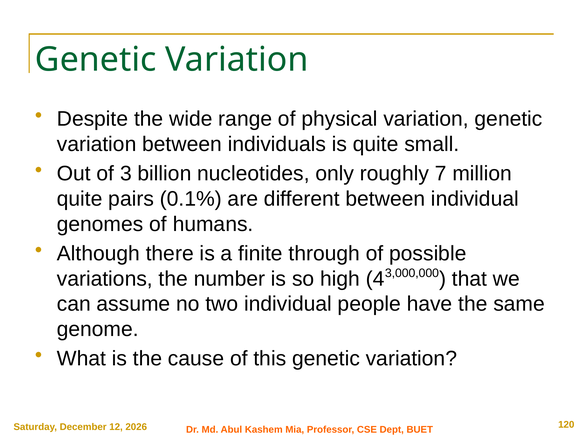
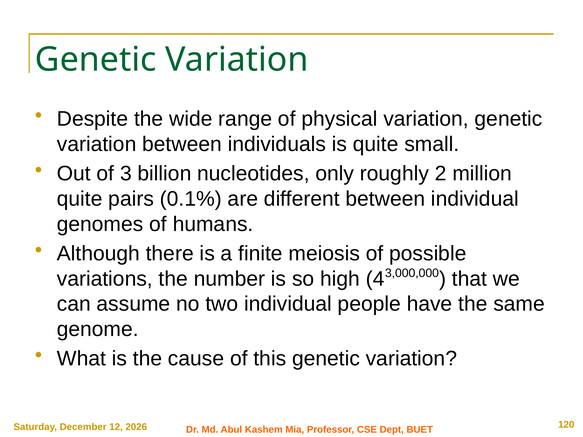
7: 7 -> 2
through: through -> meiosis
